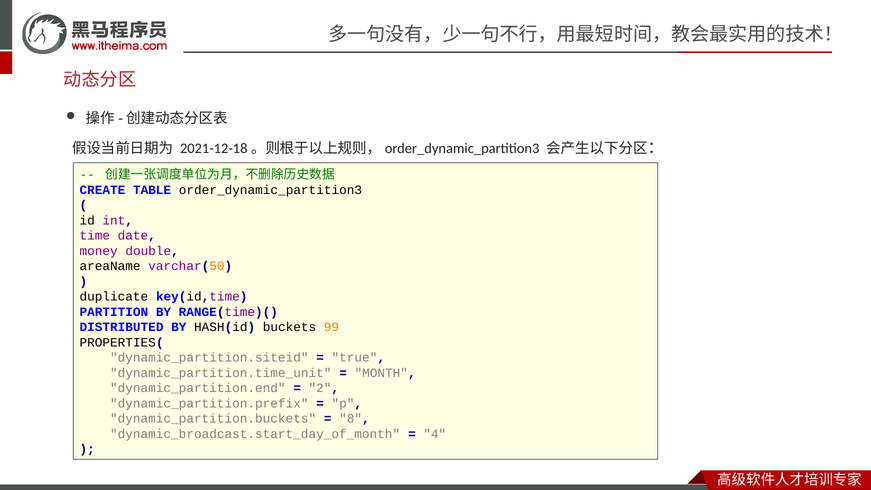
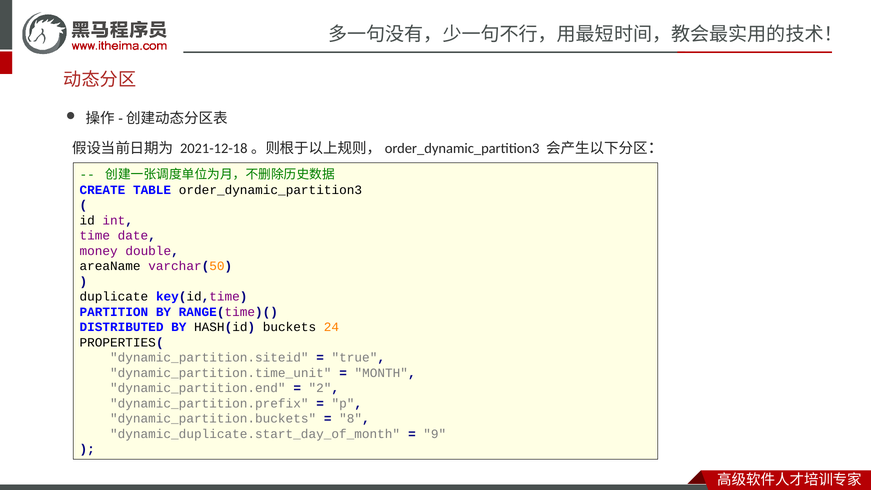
99: 99 -> 24
dynamic_broadcast.start_day_of_month: dynamic_broadcast.start_day_of_month -> dynamic_duplicate.start_day_of_month
4: 4 -> 9
